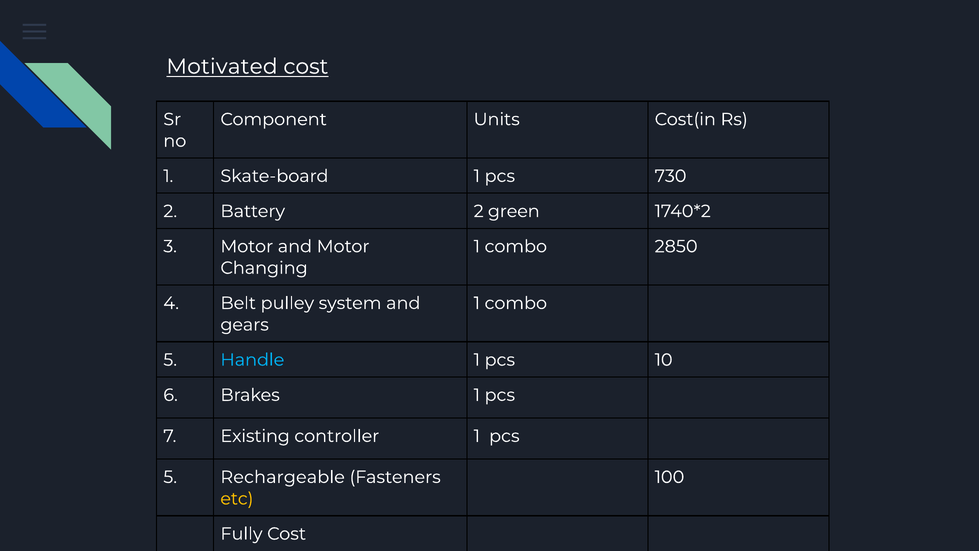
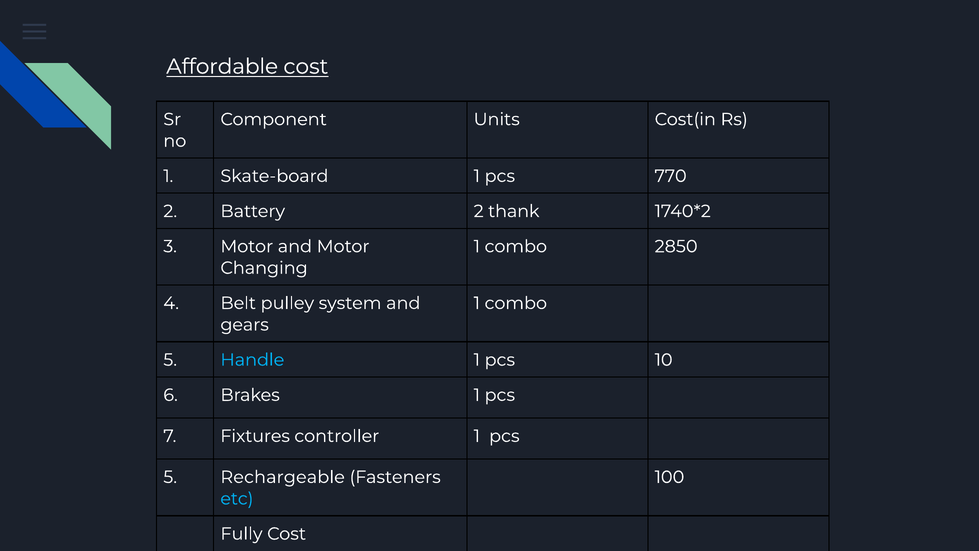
Motivated: Motivated -> Affordable
730: 730 -> 770
green: green -> thank
Existing: Existing -> Fixtures
etc colour: yellow -> light blue
